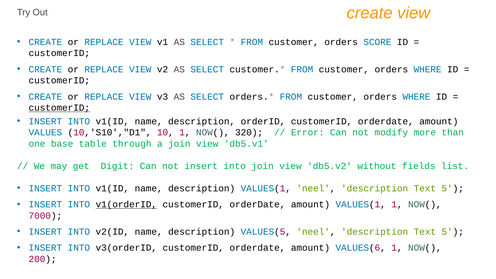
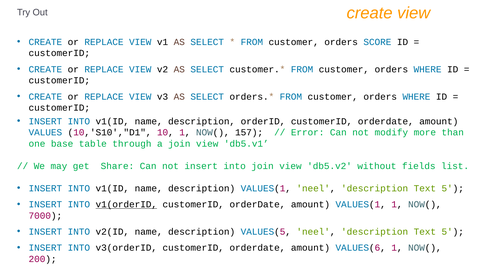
customerID at (59, 108) underline: present -> none
320: 320 -> 157
Digit: Digit -> Share
